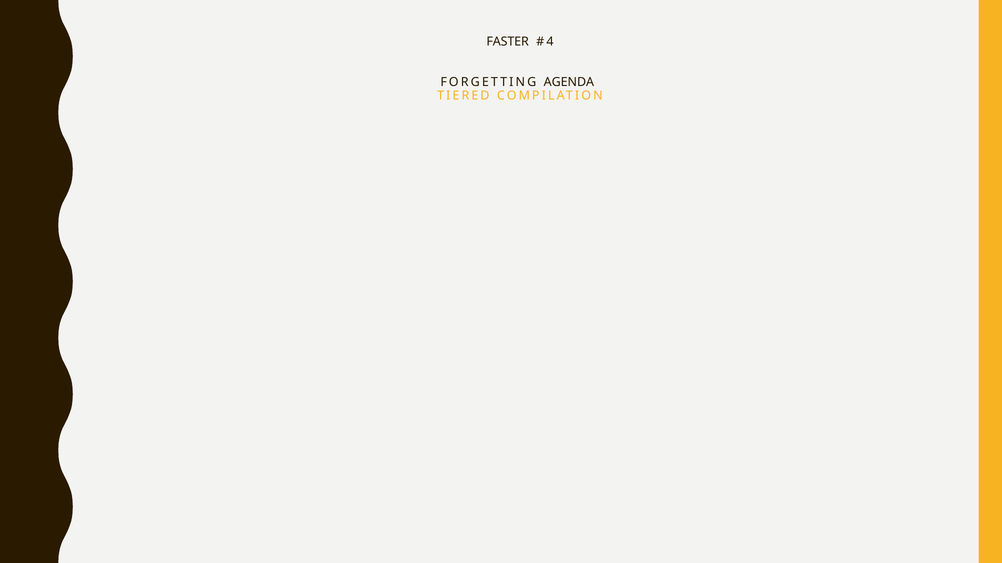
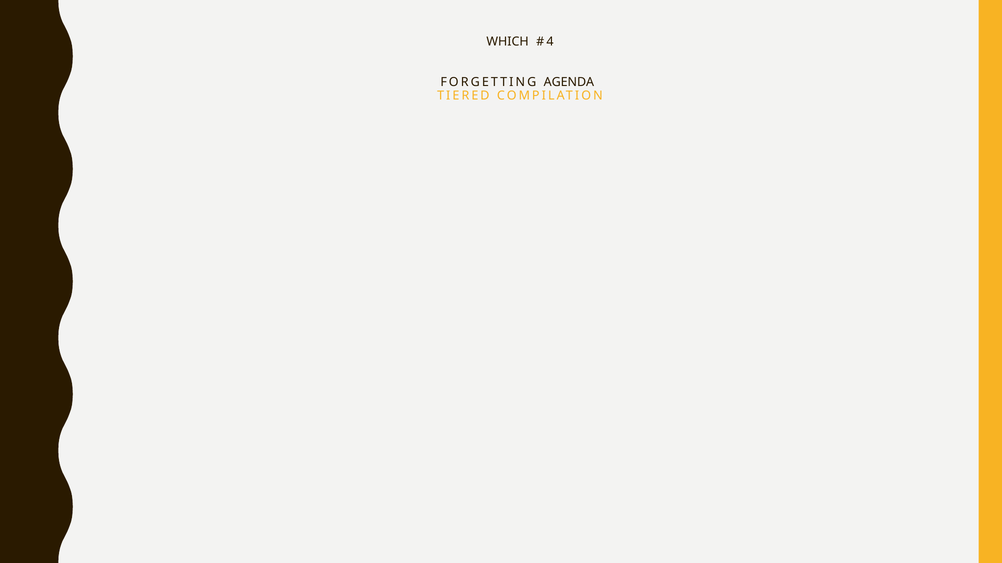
FASTER: FASTER -> WHICH
